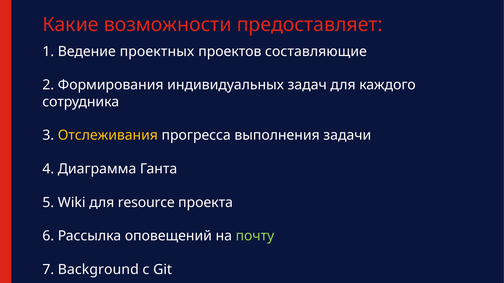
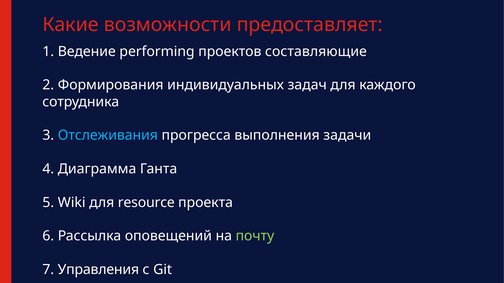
проектных: проектных -> performing
Отслеживания colour: yellow -> light blue
Background: Background -> Управления
